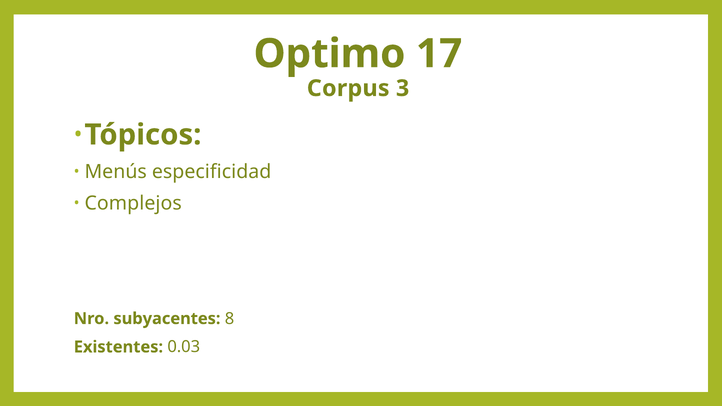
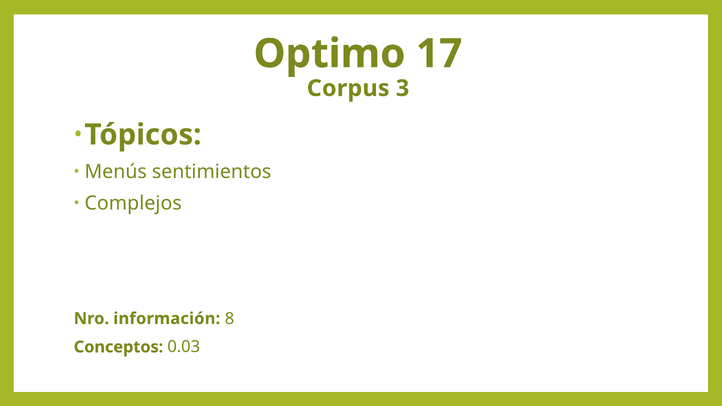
especificidad: especificidad -> sentimientos
subyacentes: subyacentes -> información
Existentes: Existentes -> Conceptos
